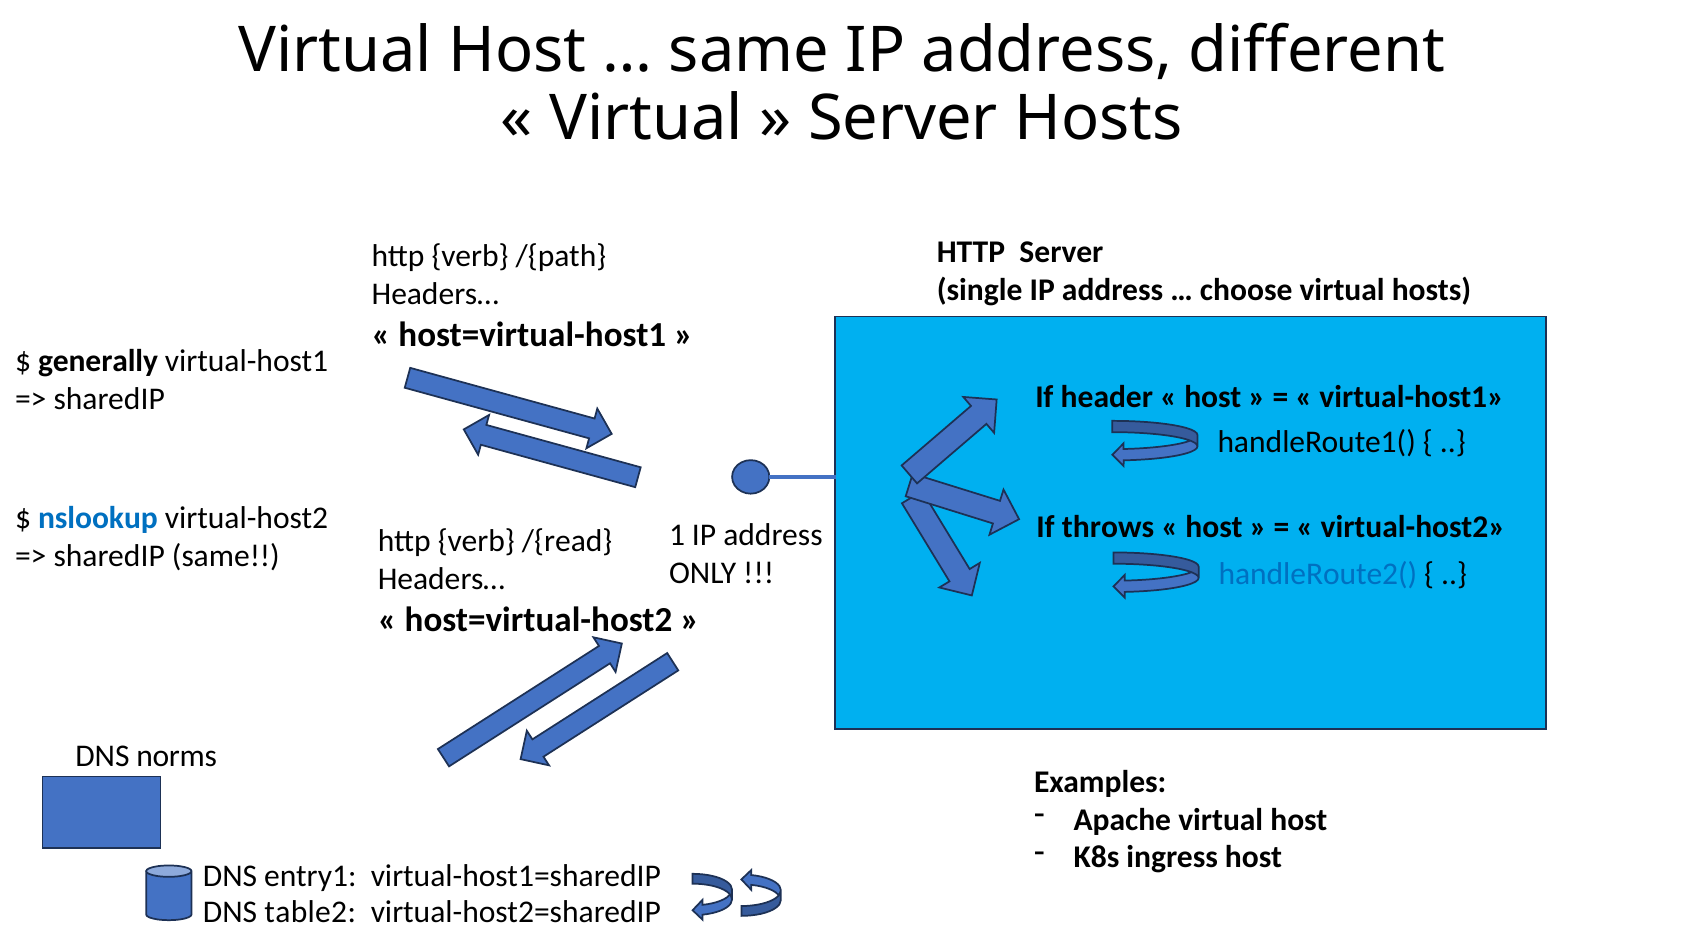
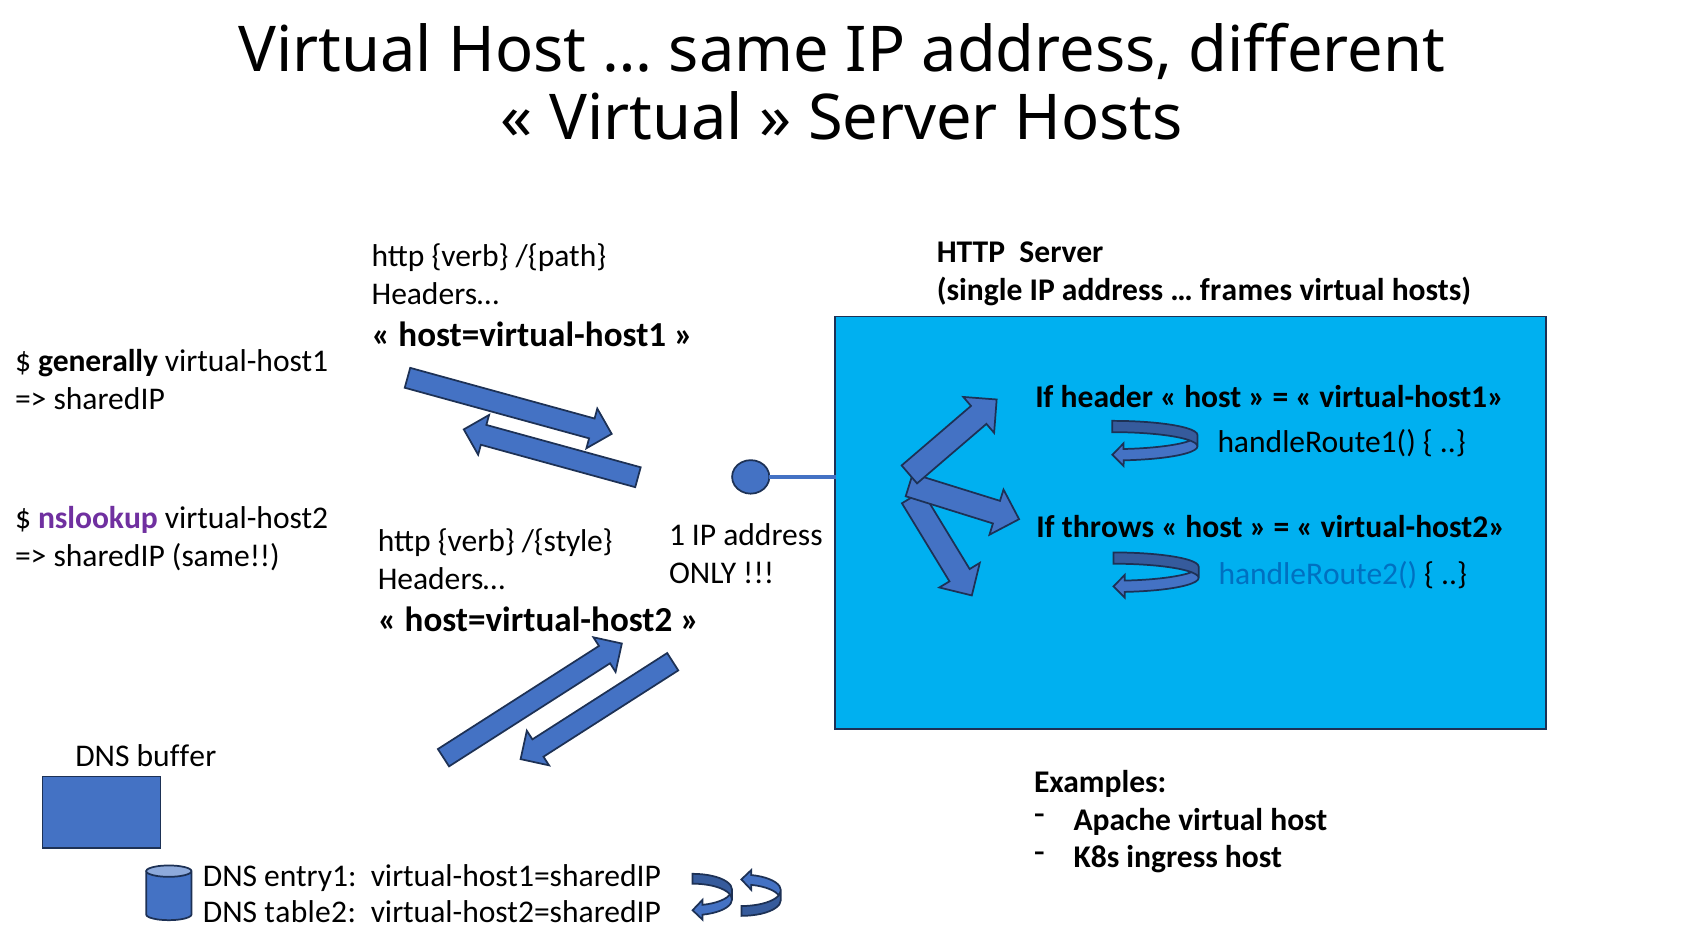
choose: choose -> frames
nslookup colour: blue -> purple
/{read: /{read -> /{style
norms: norms -> buffer
